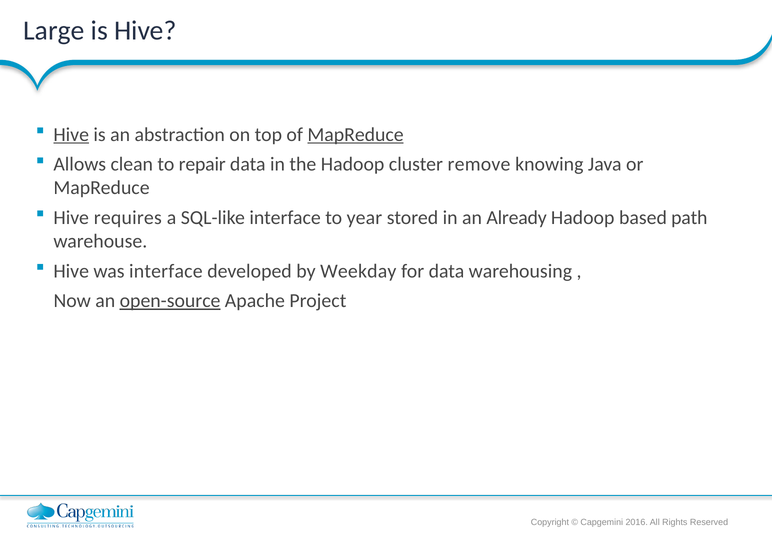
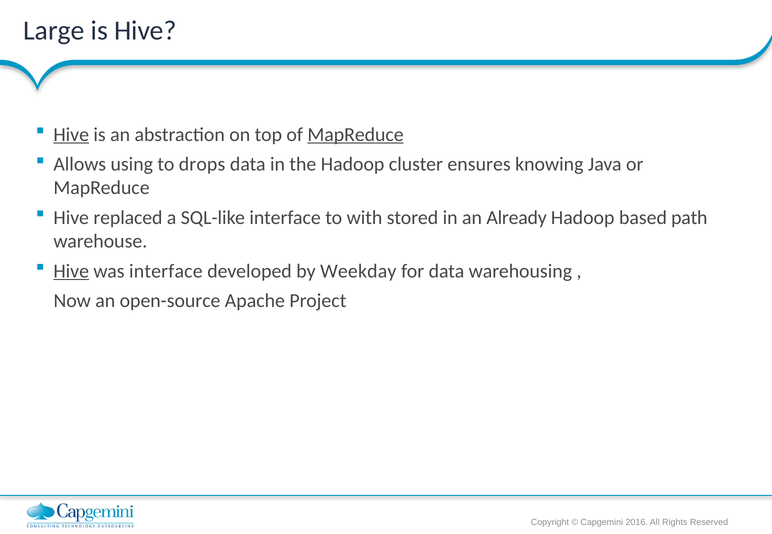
clean: clean -> using
repair: repair -> drops
remove: remove -> ensures
requires: requires -> replaced
year: year -> with
Hive at (71, 271) underline: none -> present
open-source underline: present -> none
